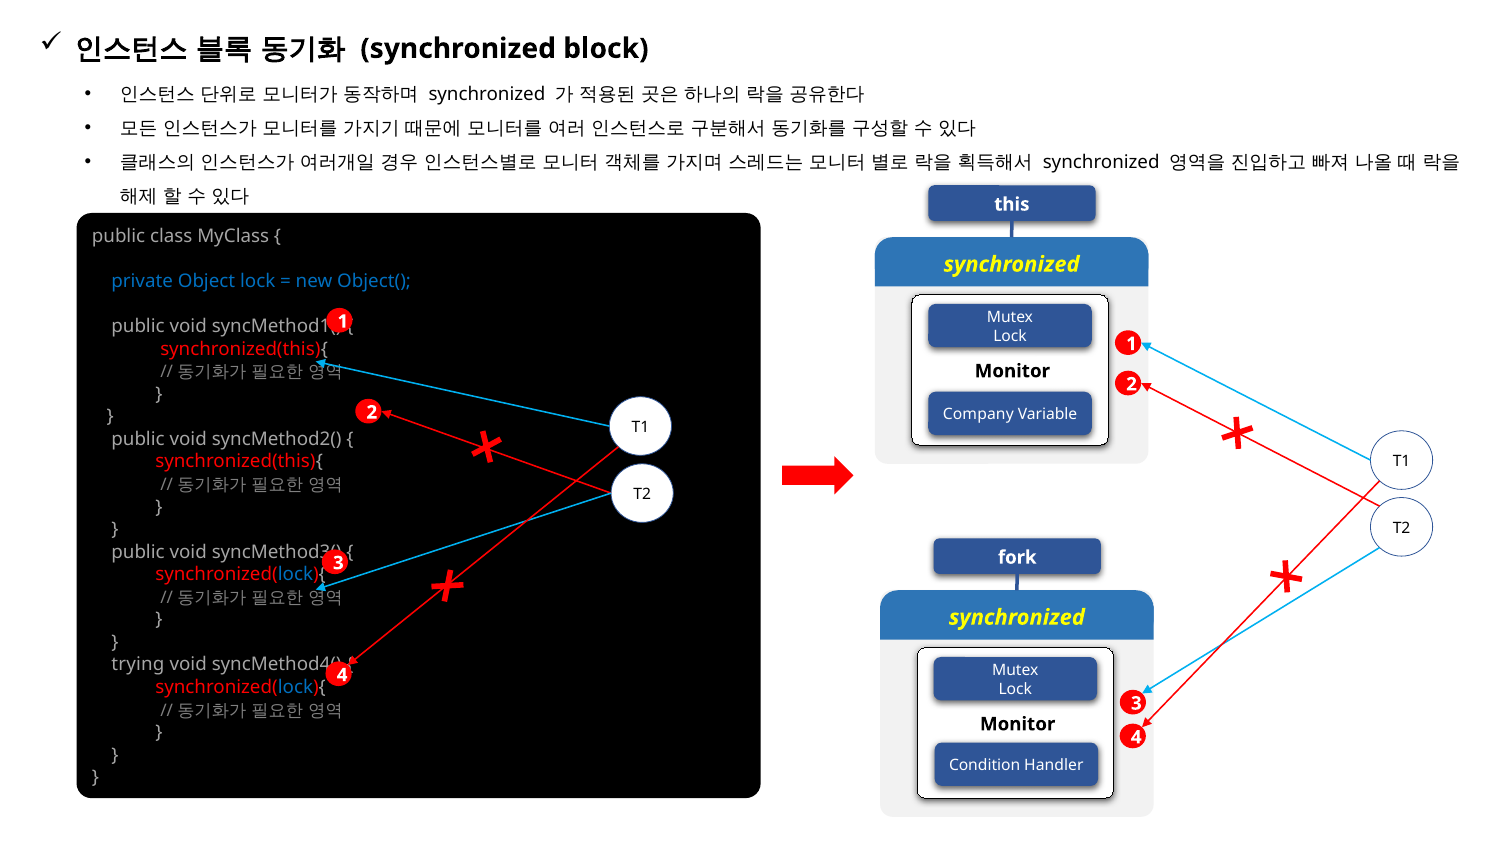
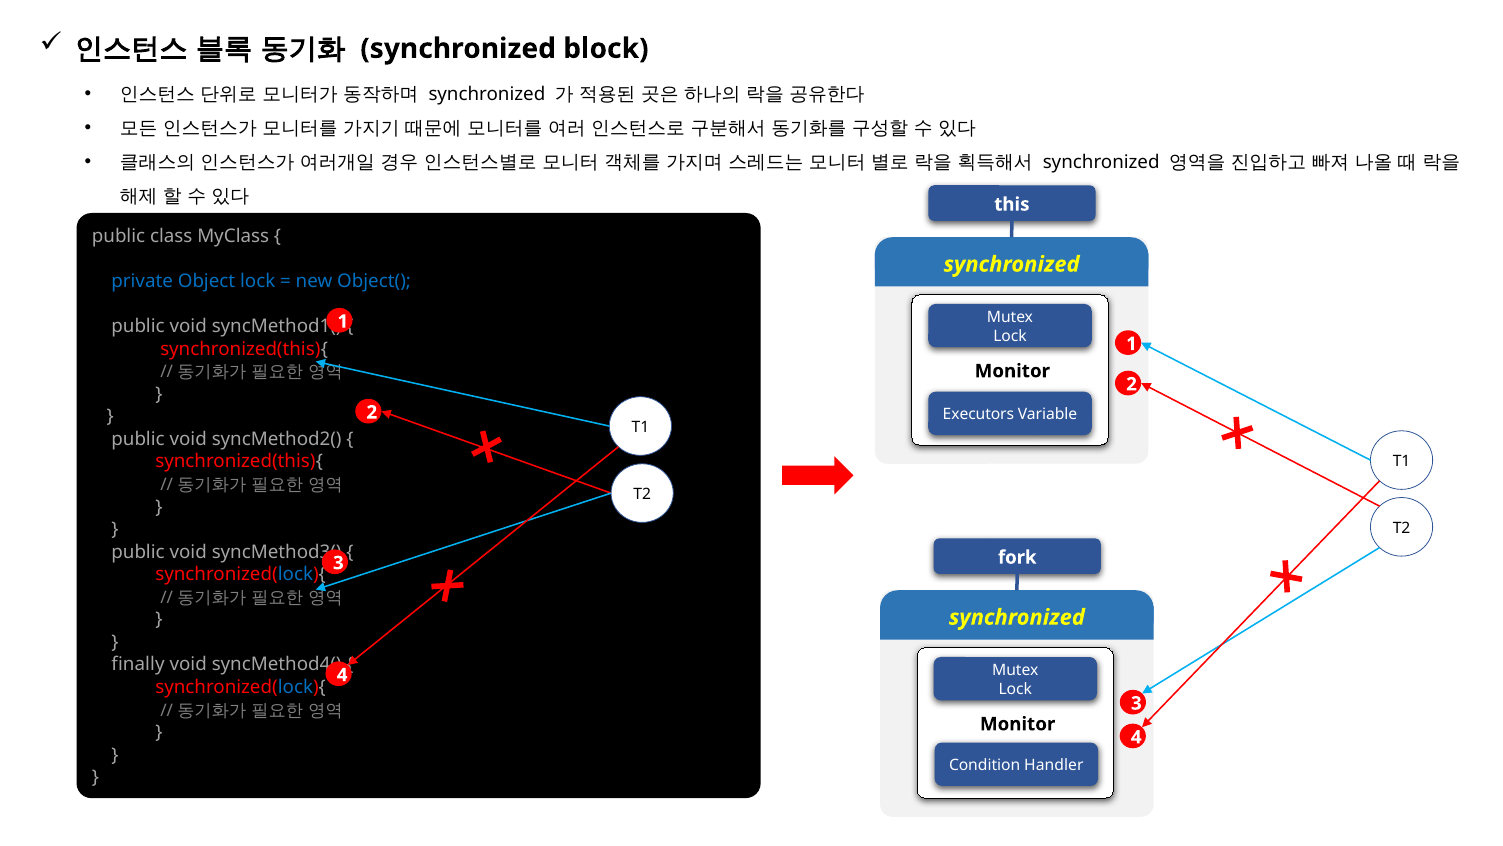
Company: Company -> Executors
trying: trying -> finally
